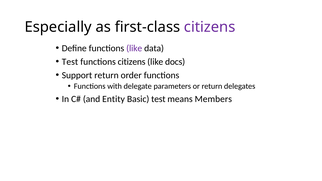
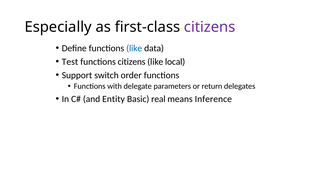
like at (134, 48) colour: purple -> blue
docs: docs -> local
Support return: return -> switch
Basic test: test -> real
Members: Members -> Inference
